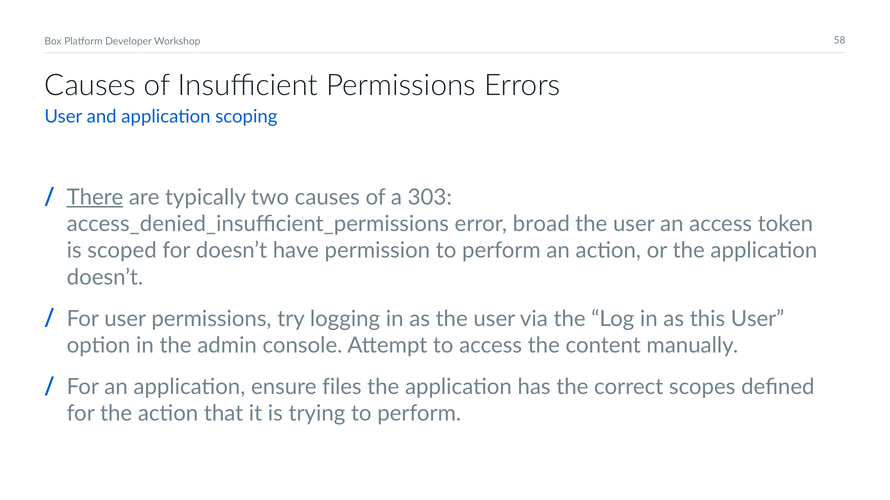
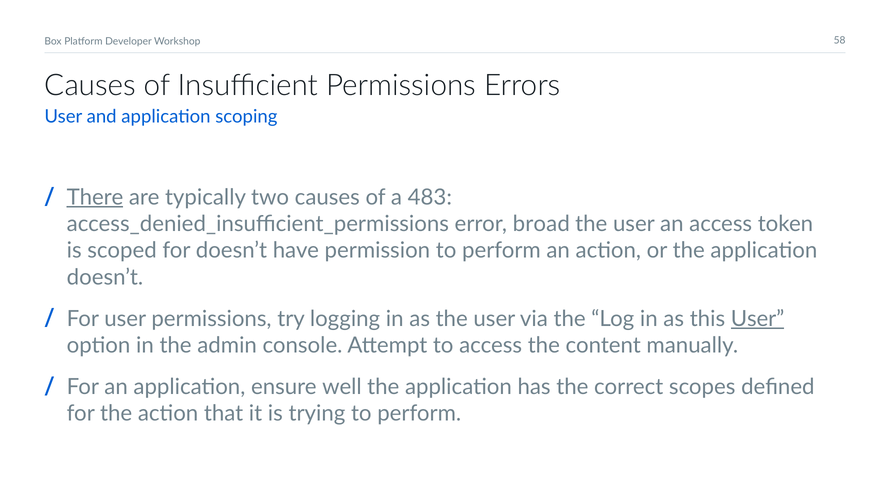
303: 303 -> 483
User at (758, 319) underline: none -> present
files: files -> well
